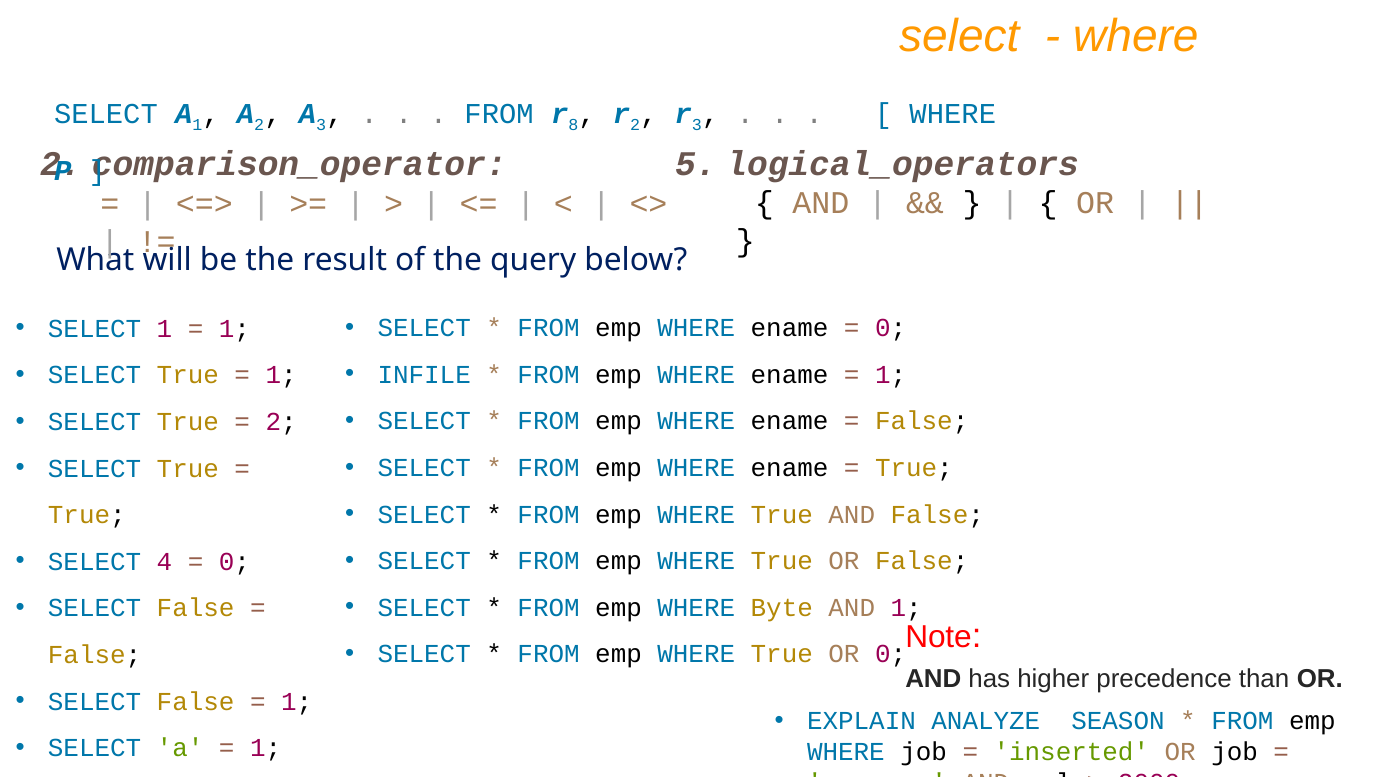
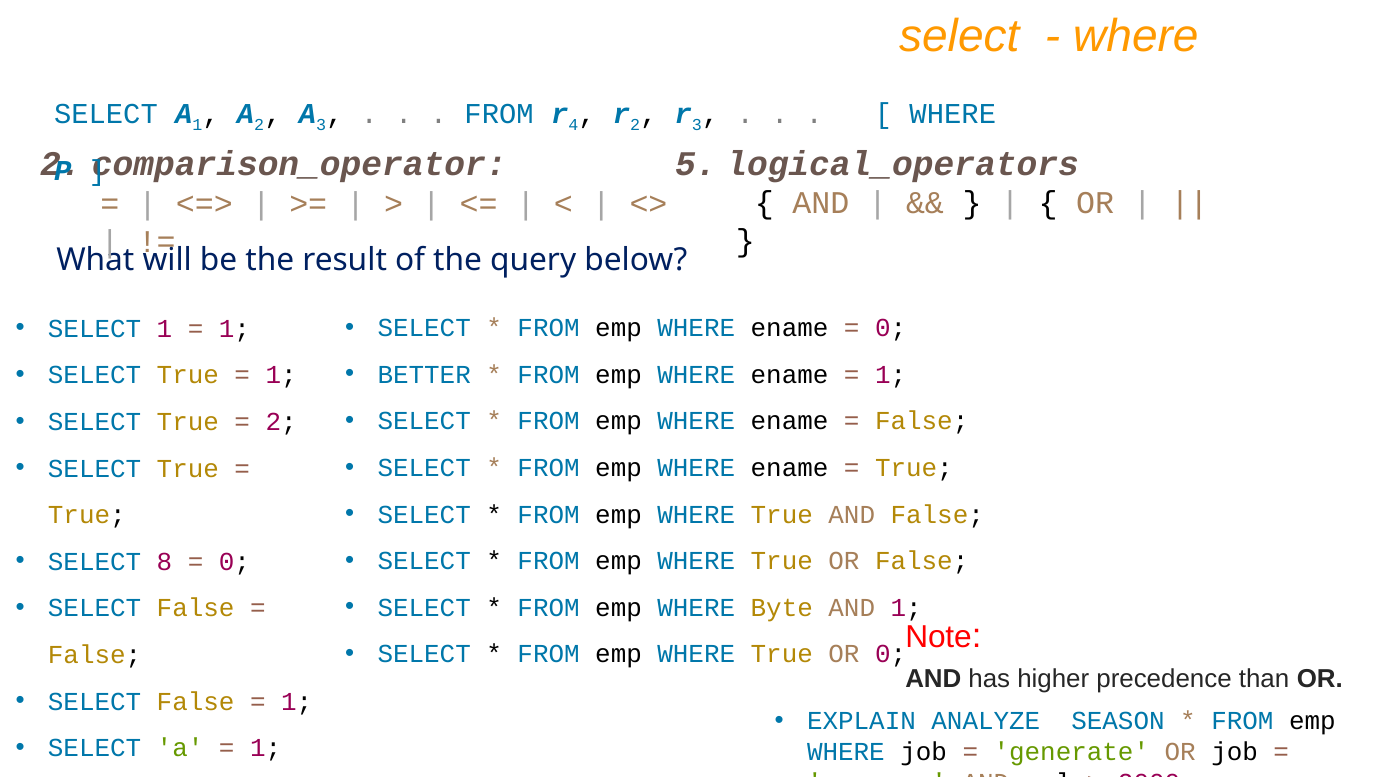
8: 8 -> 4
INFILE: INFILE -> BETTER
4: 4 -> 8
inserted: inserted -> generate
